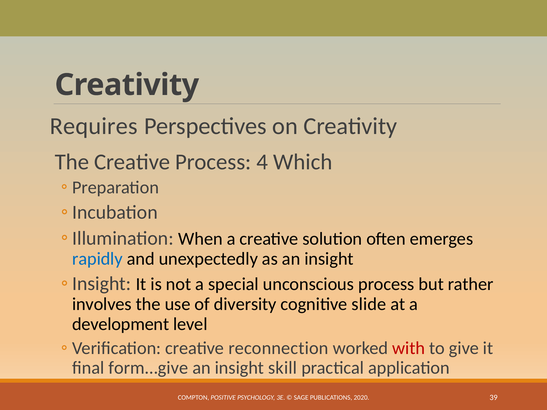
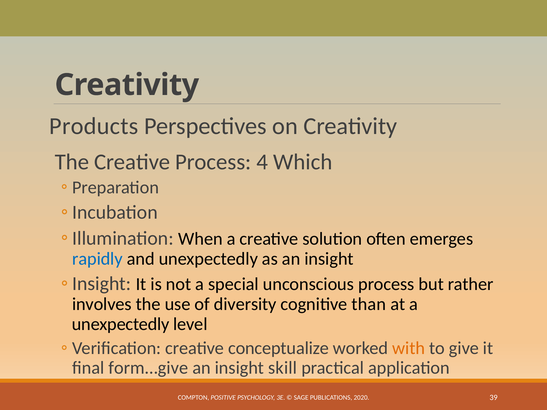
Requires: Requires -> Products
slide: slide -> than
development at (121, 324): development -> unexpectedly
reconnection: reconnection -> conceptualize
with colour: red -> orange
